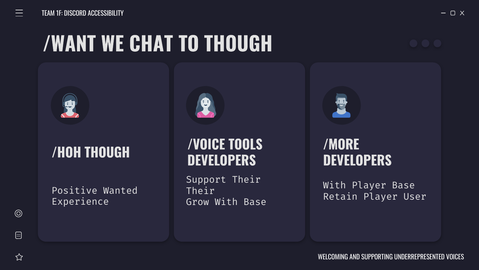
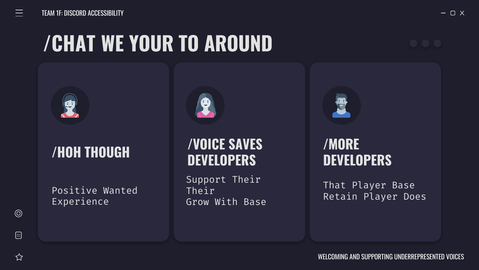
/WANT: /WANT -> /CHAT
CHAT: CHAT -> YOUR
TO THOUGH: THOUGH -> AROUND
TOOLS: TOOLS -> SAVES
With at (335, 185): With -> That
User: User -> Does
